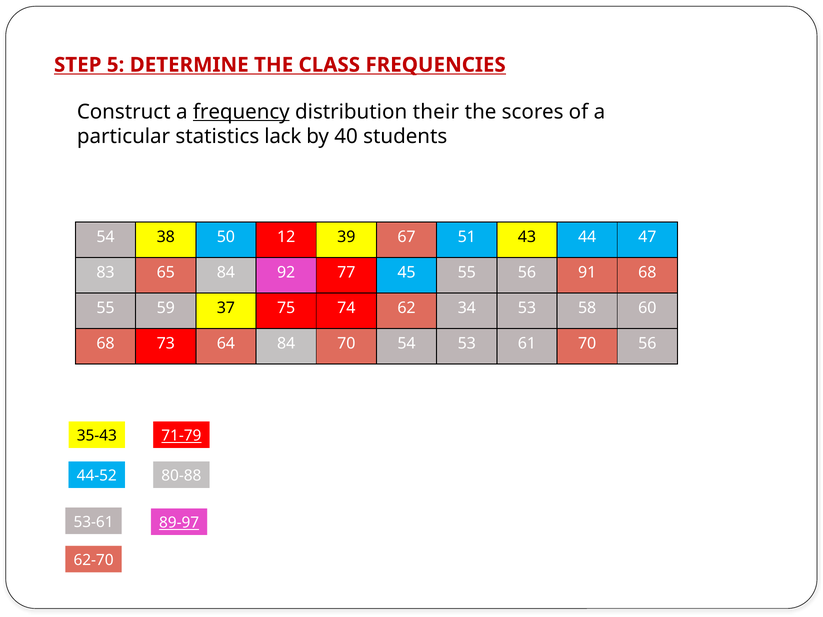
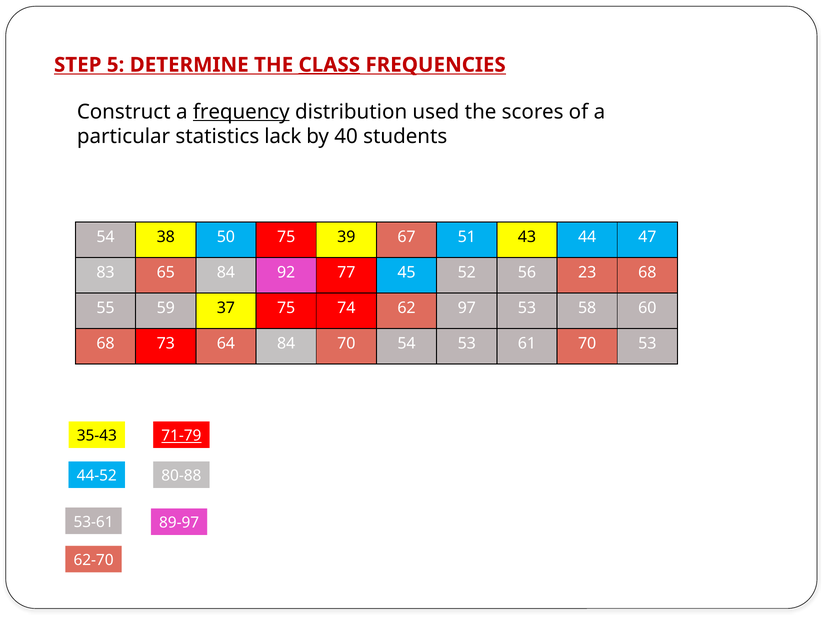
CLASS underline: none -> present
their: their -> used
50 12: 12 -> 75
45 55: 55 -> 52
91: 91 -> 23
34: 34 -> 97
70 56: 56 -> 53
89-97 underline: present -> none
